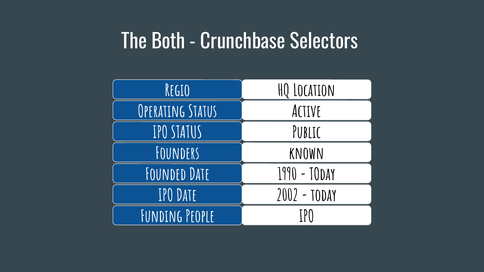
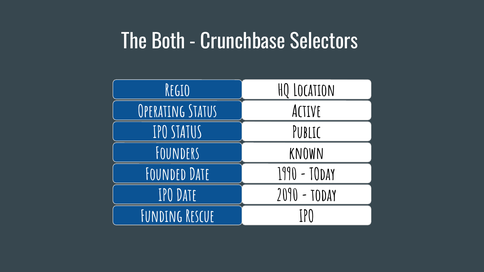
2002: 2002 -> 2090
People: People -> Rescue
